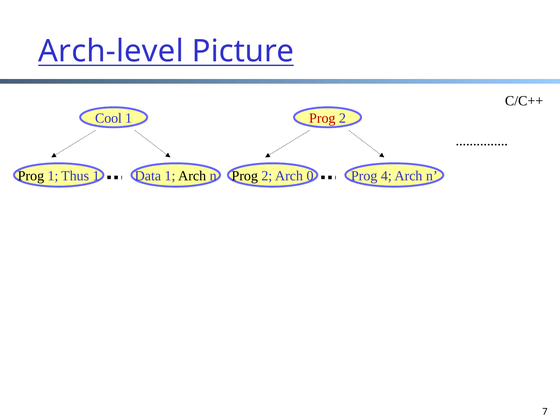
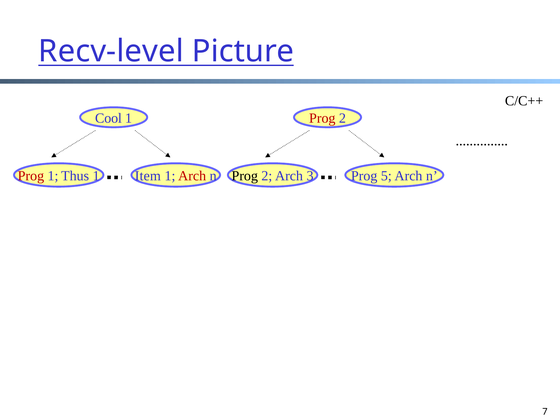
Arch-level: Arch-level -> Recv-level
Prog at (31, 176) colour: black -> red
Data: Data -> Item
Arch at (192, 176) colour: black -> red
0: 0 -> 3
4: 4 -> 5
